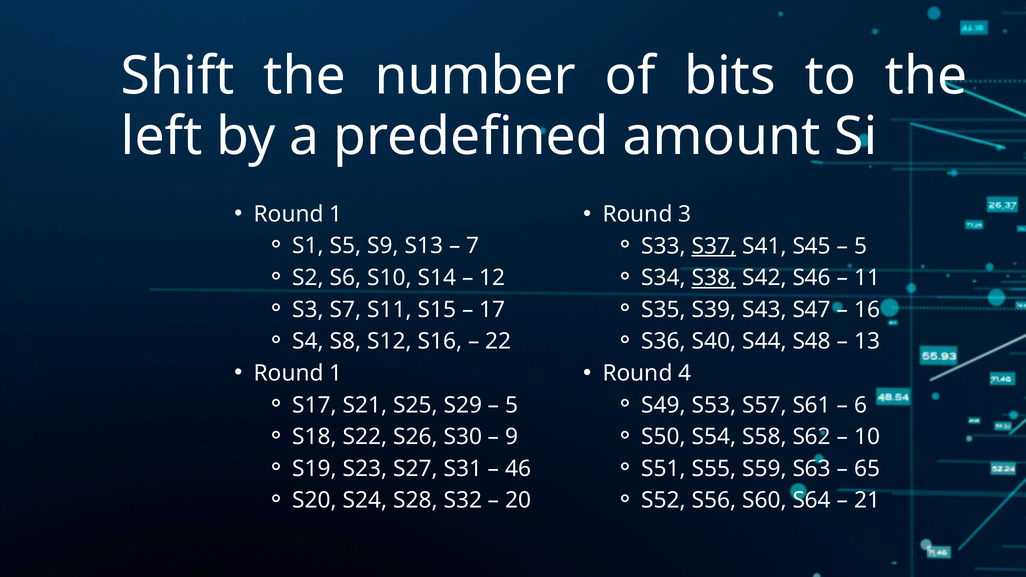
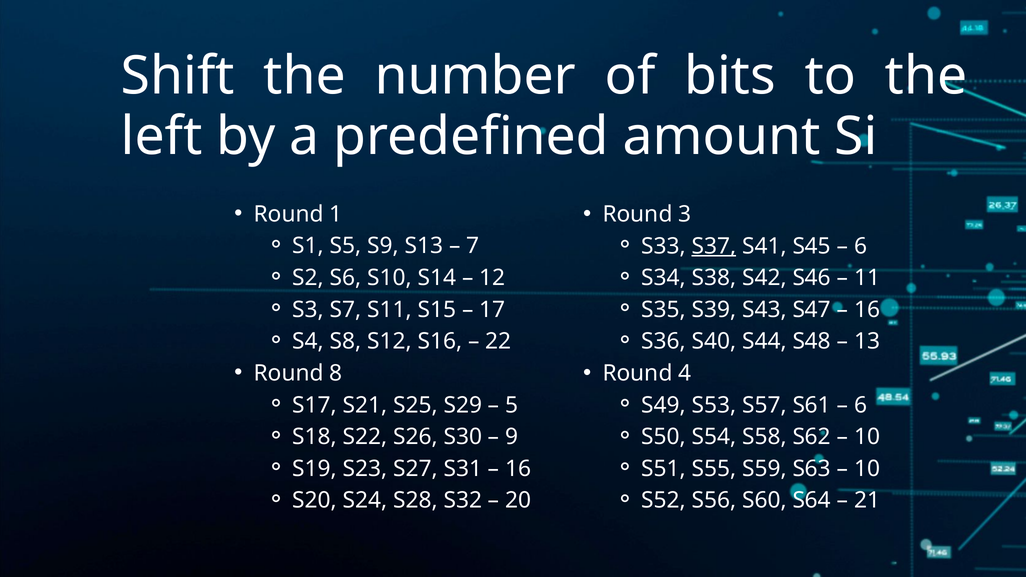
5 at (861, 246): 5 -> 6
S38 underline: present -> none
1 at (336, 373): 1 -> 8
46 at (518, 469): 46 -> 16
65 at (867, 469): 65 -> 10
